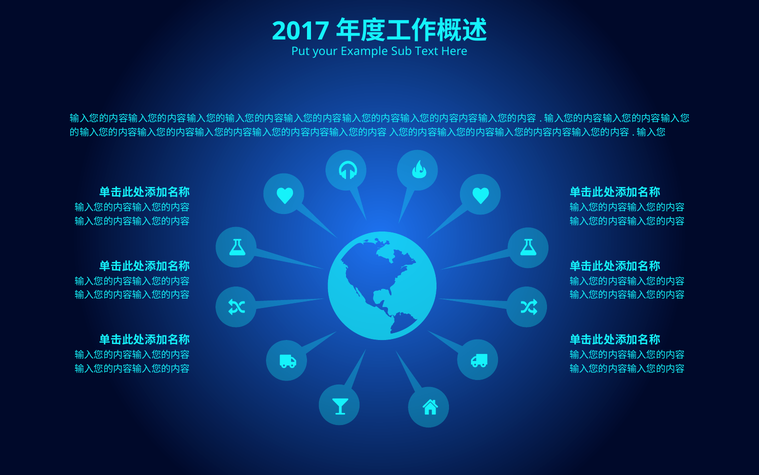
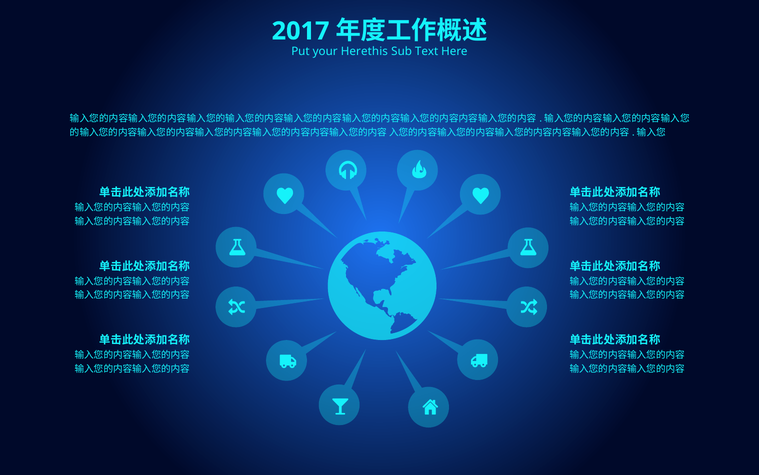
Example: Example -> Herethis
